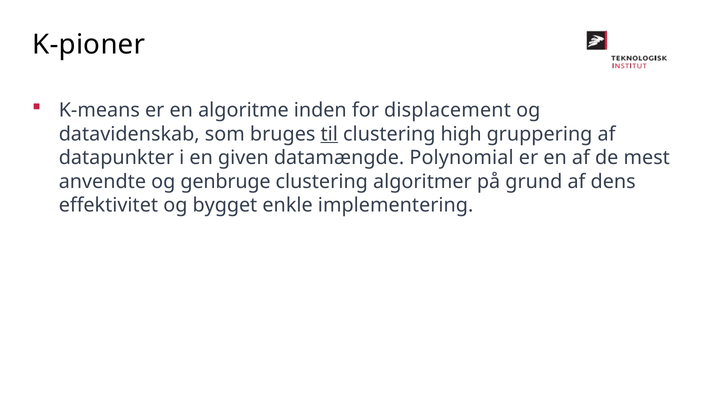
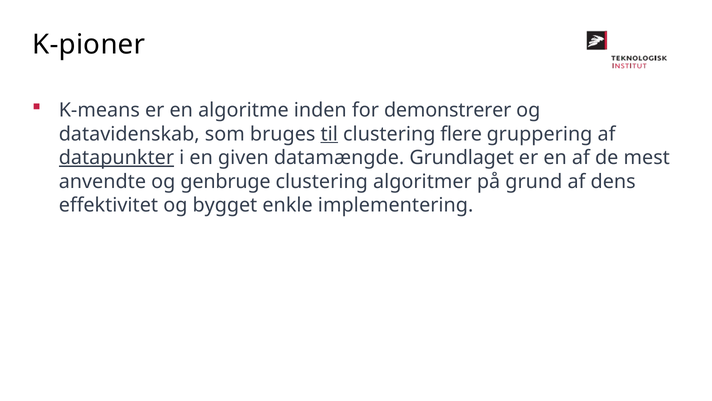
displacement: displacement -> demonstrerer
high: high -> flere
datapunkter underline: none -> present
Polynomial: Polynomial -> Grundlaget
